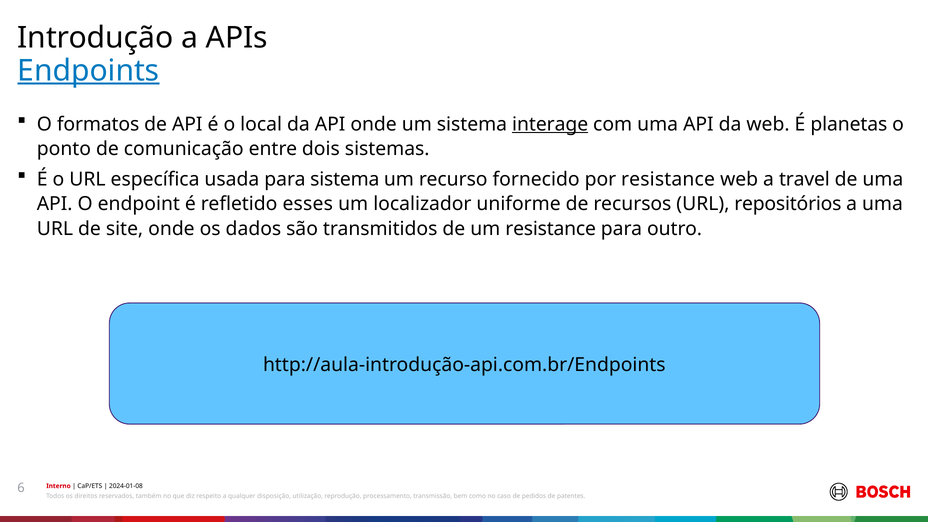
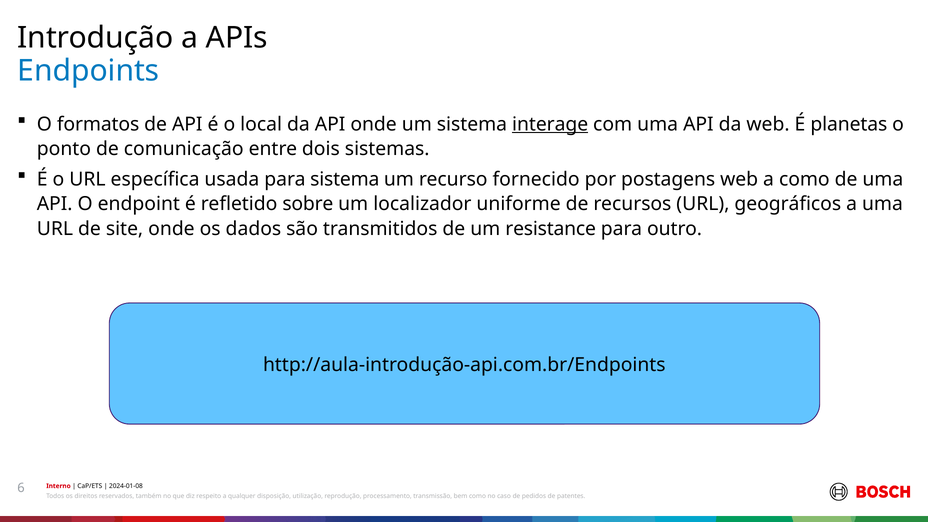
Endpoints underline: present -> none
por resistance: resistance -> postagens
a travel: travel -> como
esses: esses -> sobre
repositórios: repositórios -> geográficos
